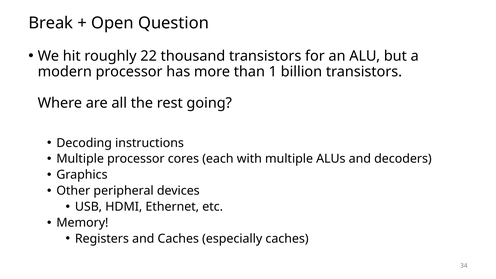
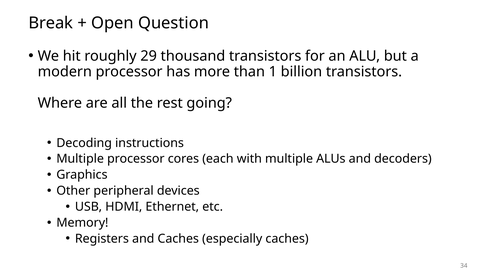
22: 22 -> 29
